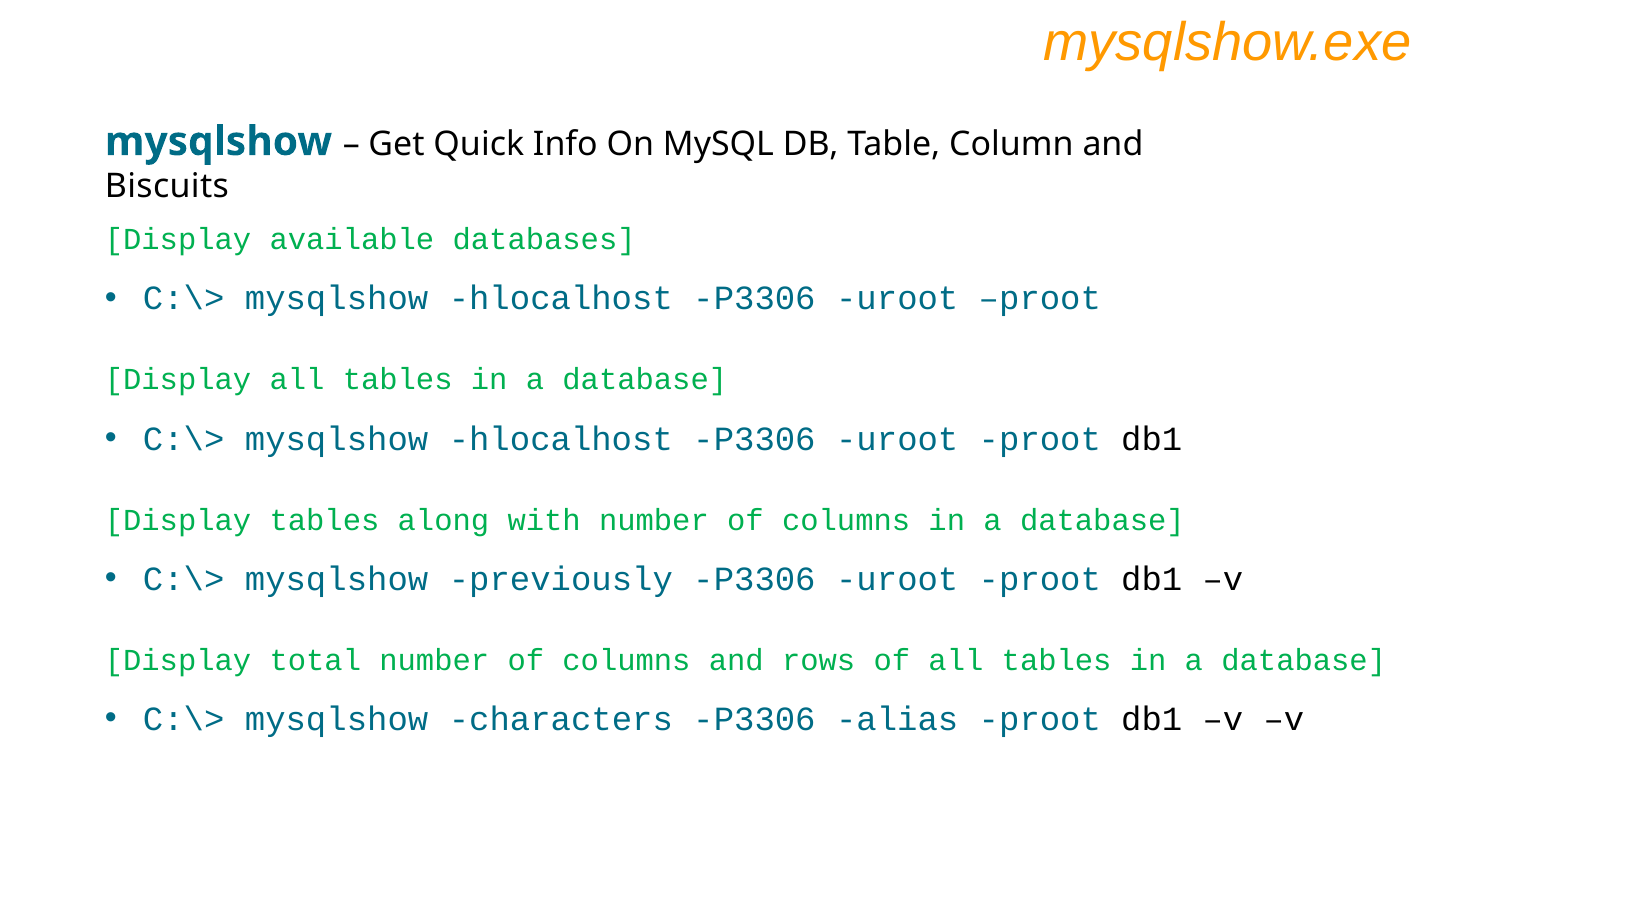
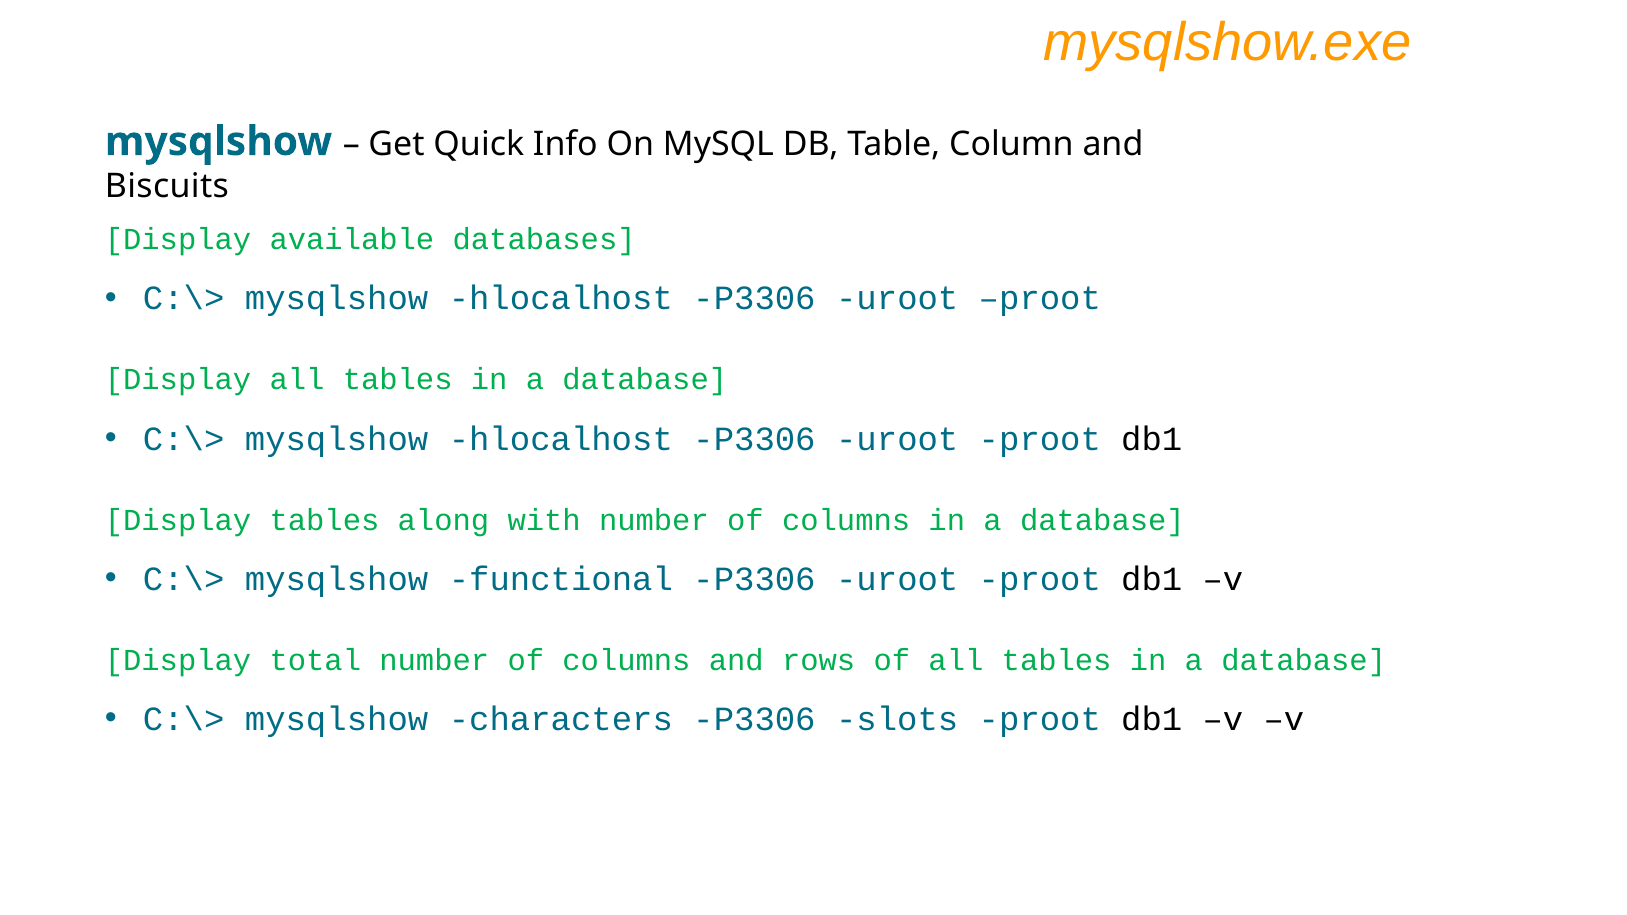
previously: previously -> functional
alias: alias -> slots
